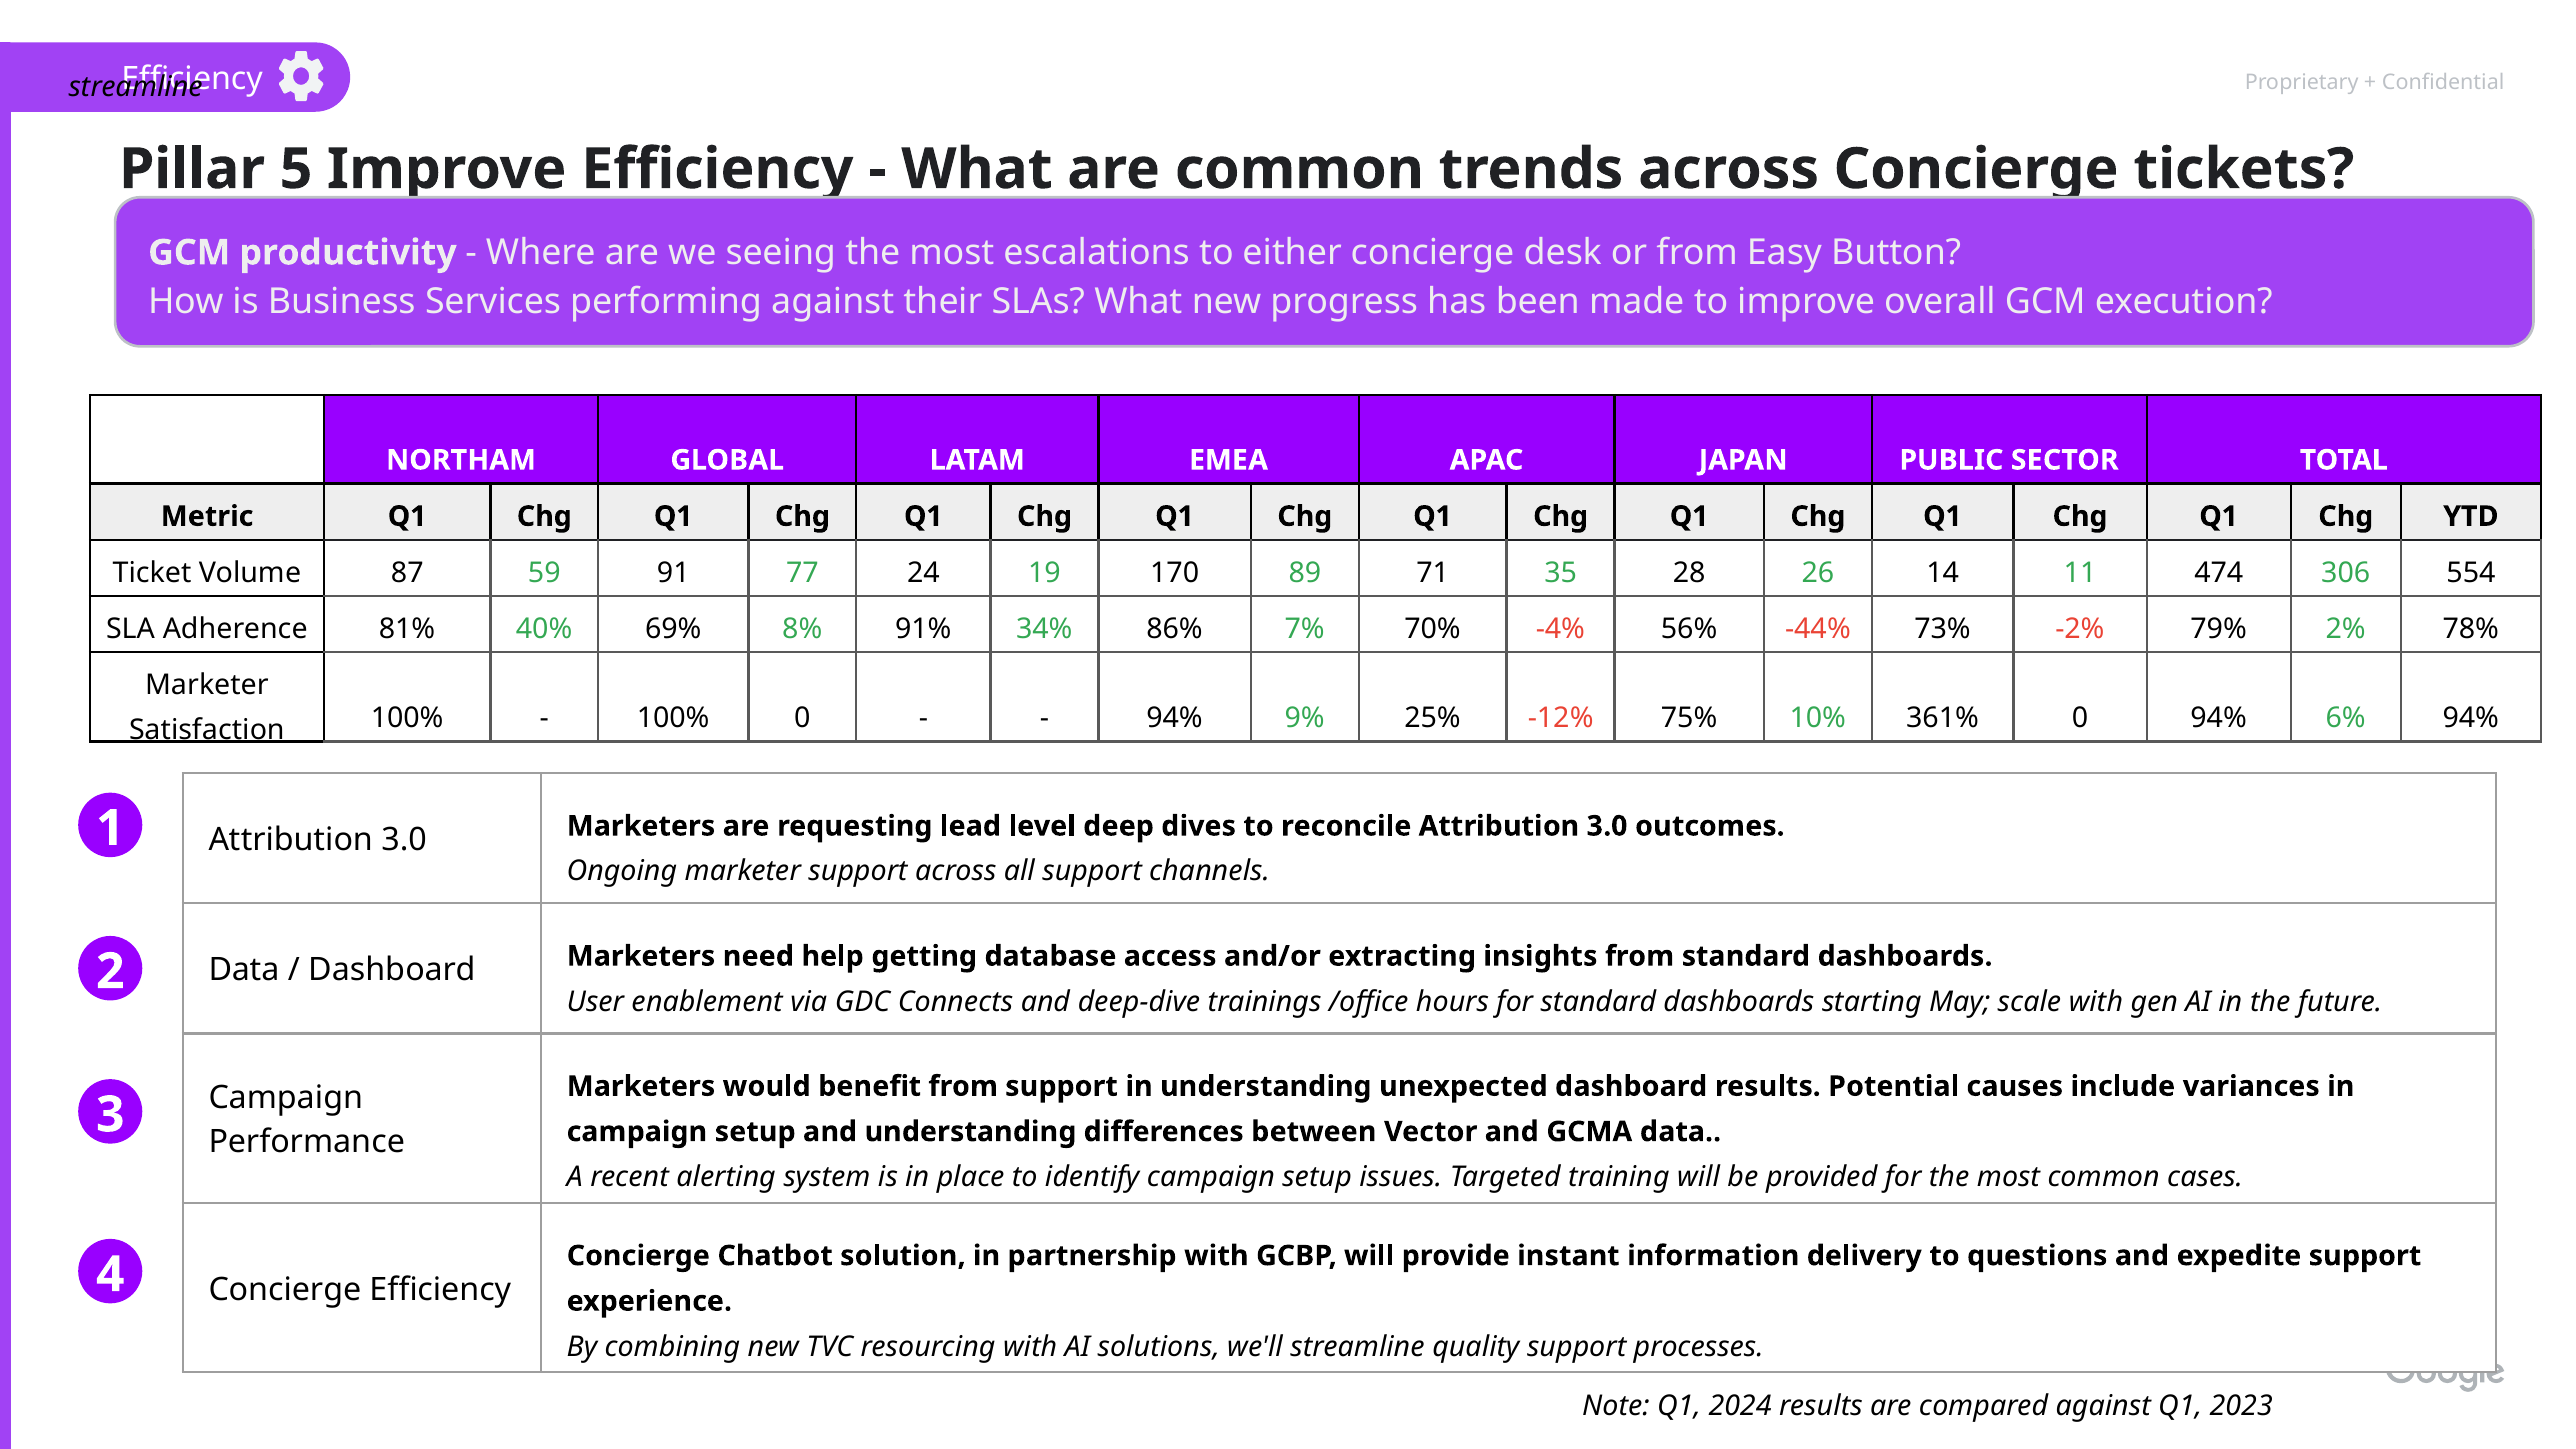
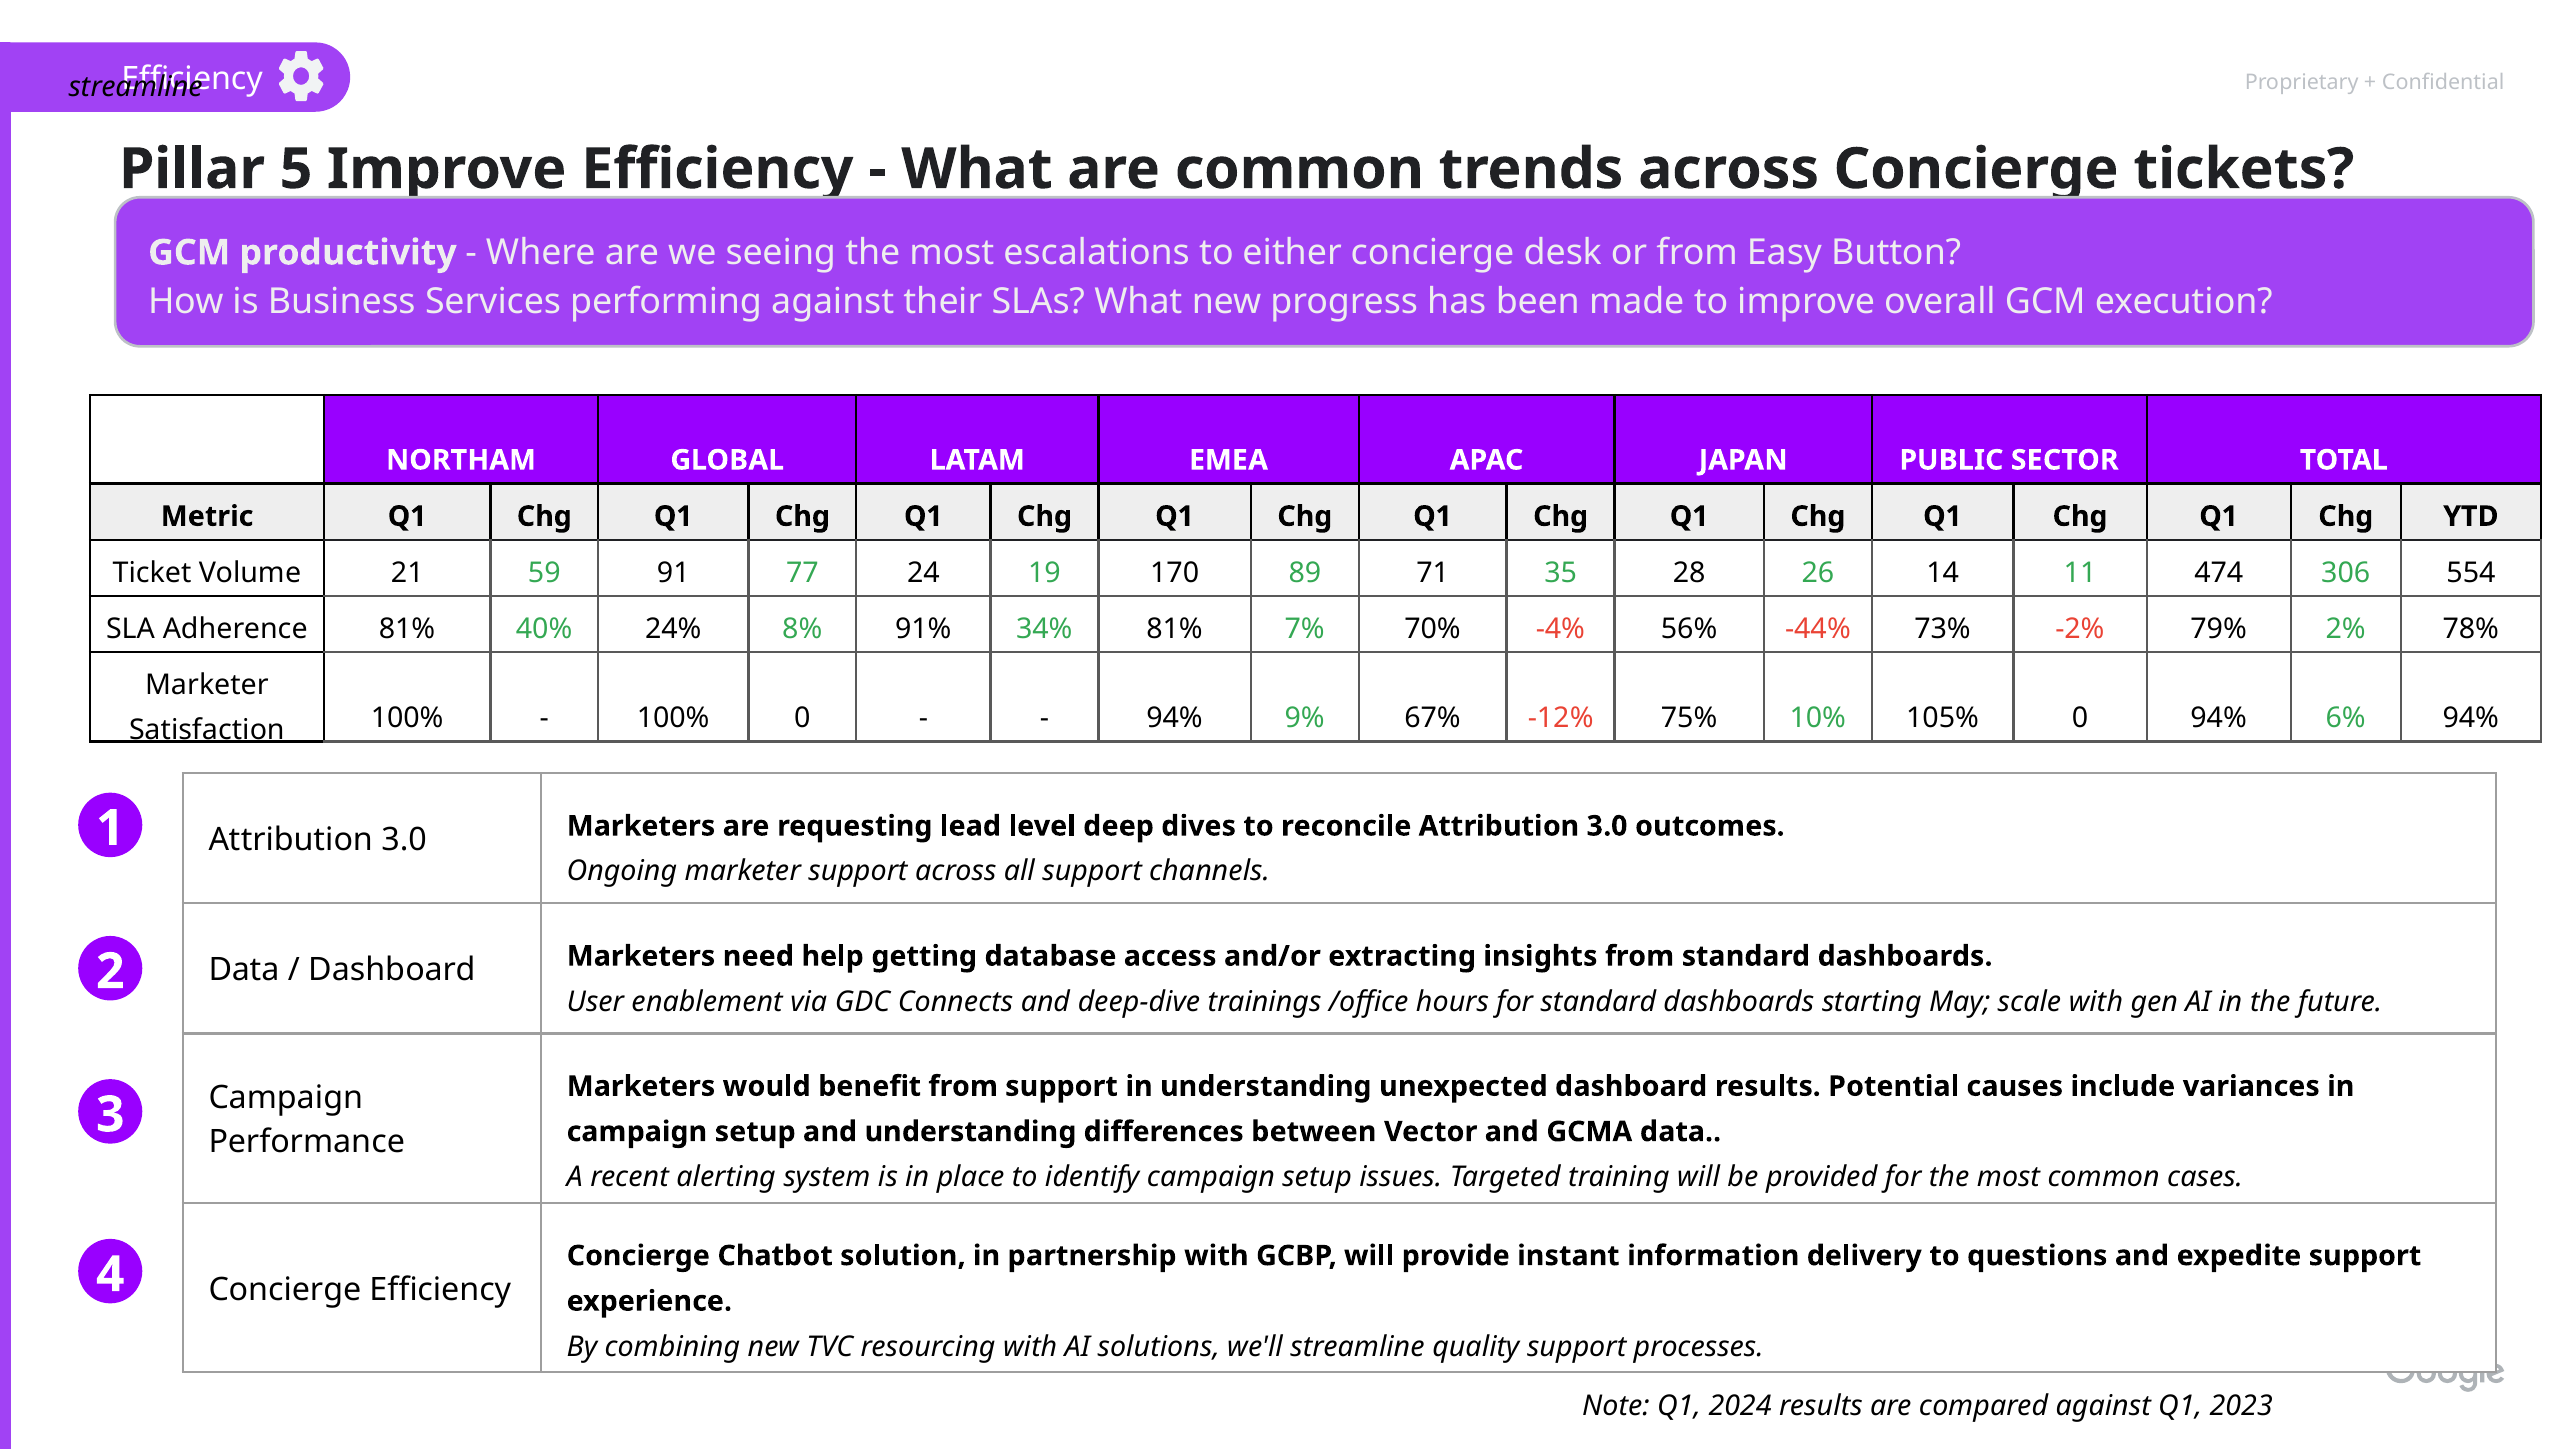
87: 87 -> 21
69%: 69% -> 24%
34% 86%: 86% -> 81%
25%: 25% -> 67%
361%: 361% -> 105%
